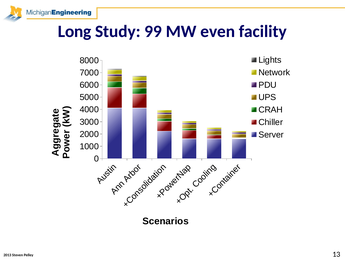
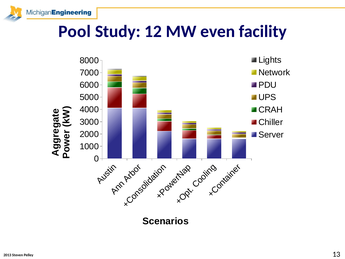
Long: Long -> Pool
99: 99 -> 12
